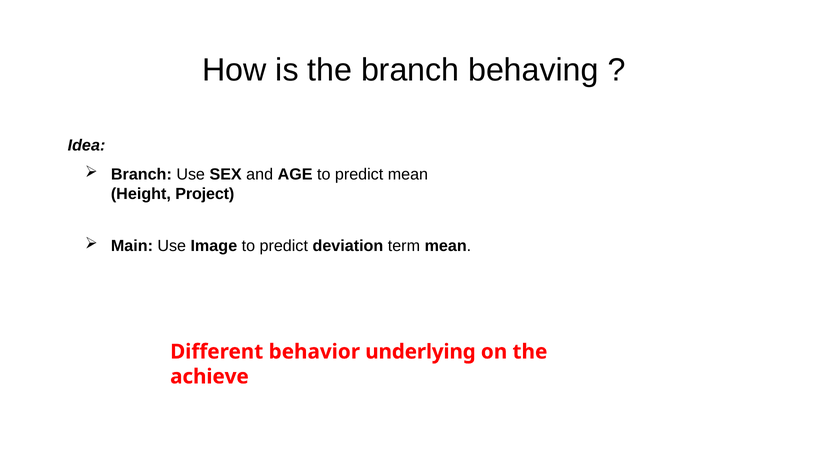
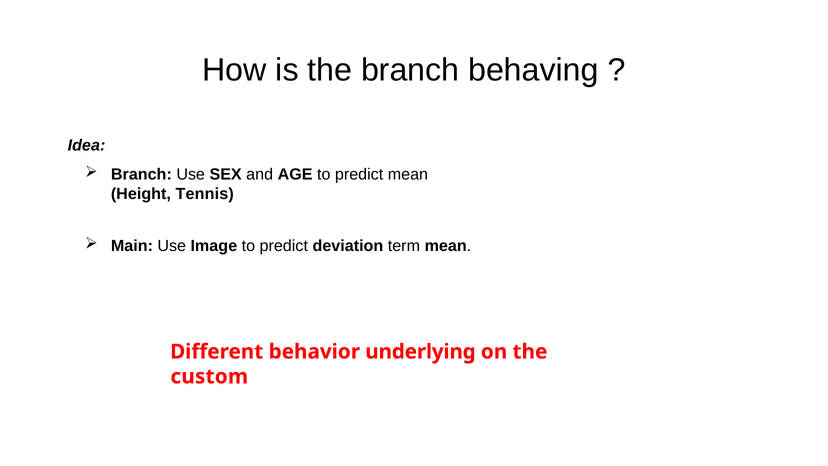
Project: Project -> Tennis
achieve: achieve -> custom
